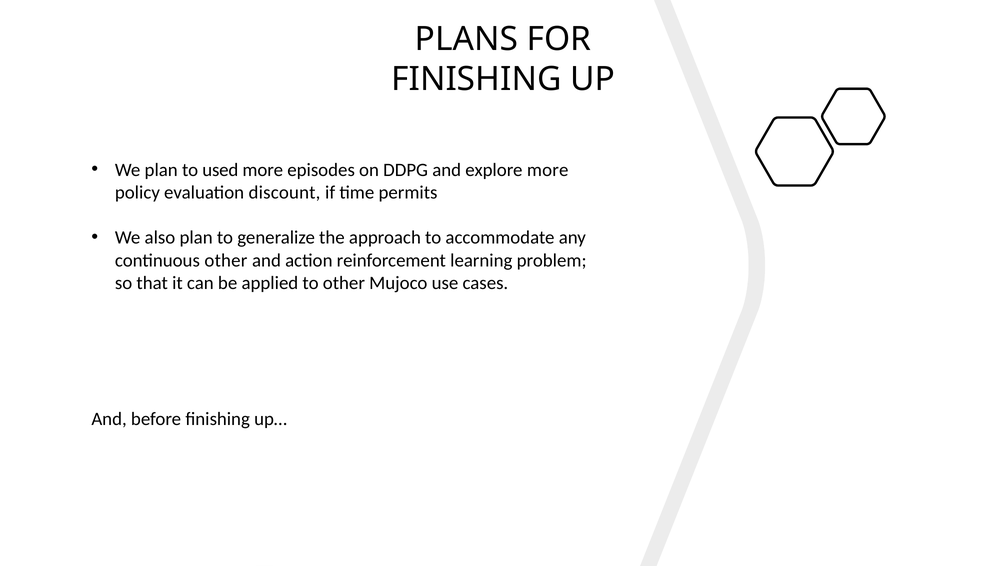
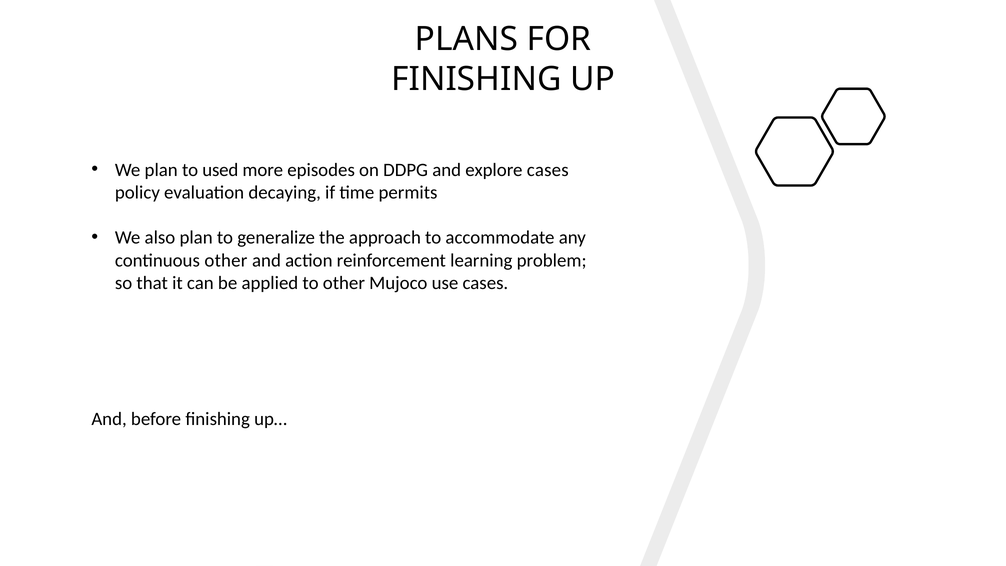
explore more: more -> cases
discount: discount -> decaying
